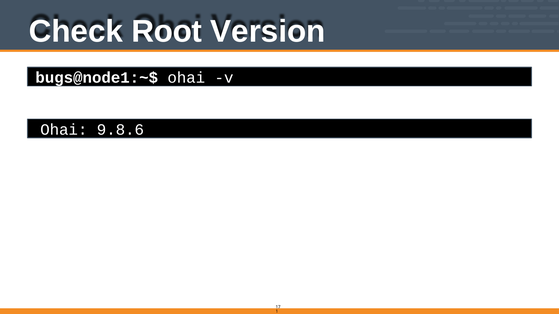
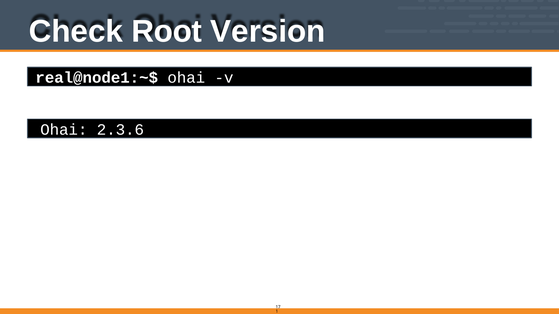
bugs@node1:~$: bugs@node1:~$ -> real@node1:~$
9.8.6: 9.8.6 -> 2.3.6
